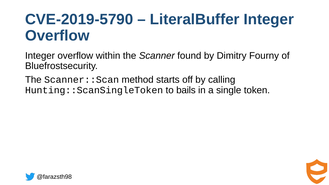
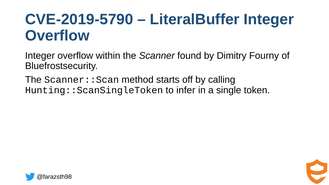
bails: bails -> infer
